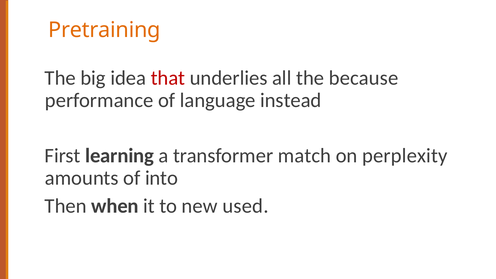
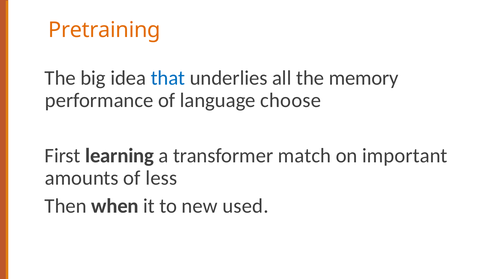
that colour: red -> blue
because: because -> memory
instead: instead -> choose
perplexity: perplexity -> important
into: into -> less
